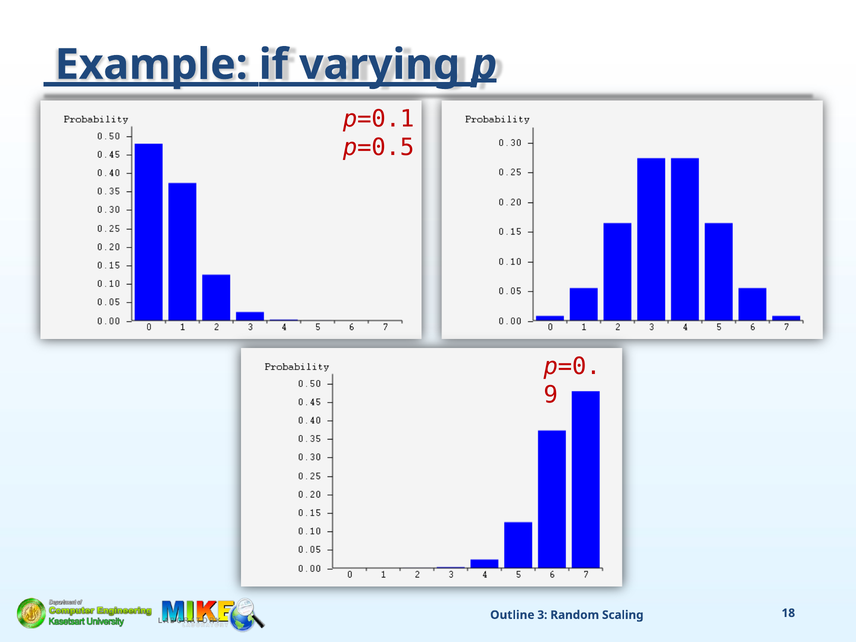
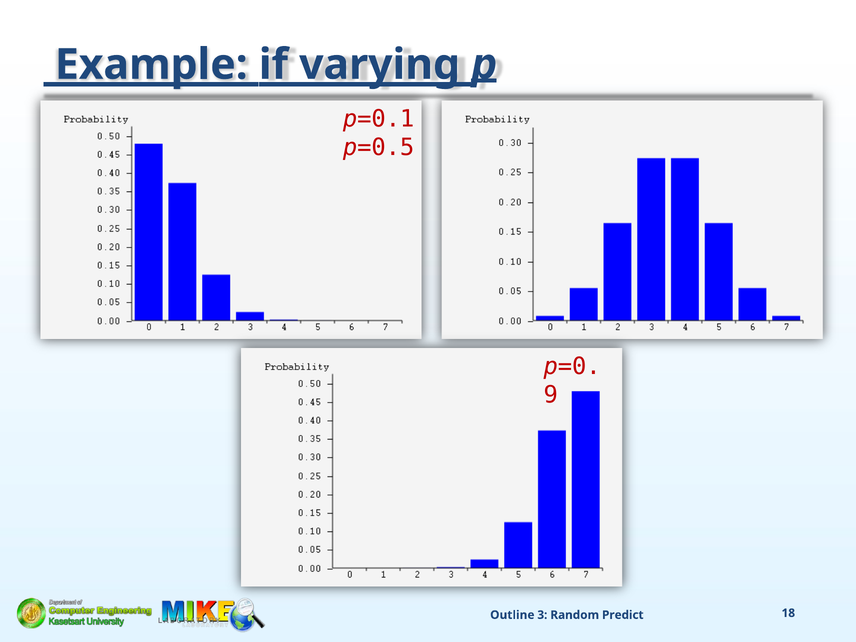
Scaling: Scaling -> Predict
